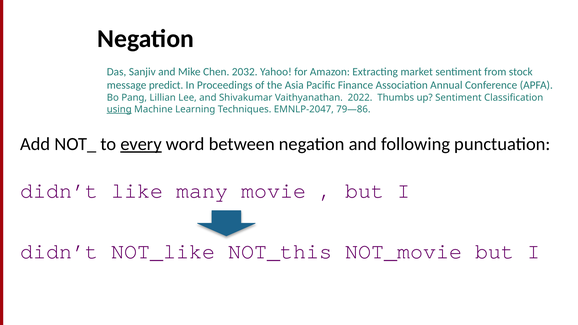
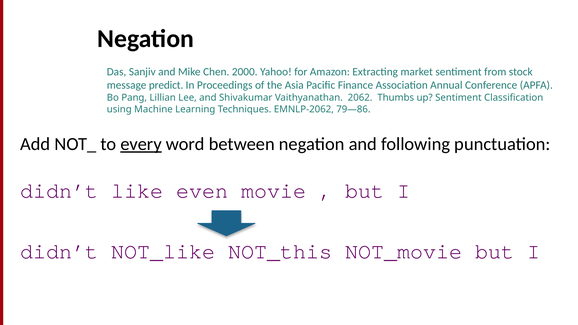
2032: 2032 -> 2000
2022: 2022 -> 2062
using underline: present -> none
EMNLP-2047: EMNLP-2047 -> EMNLP-2062
many: many -> even
